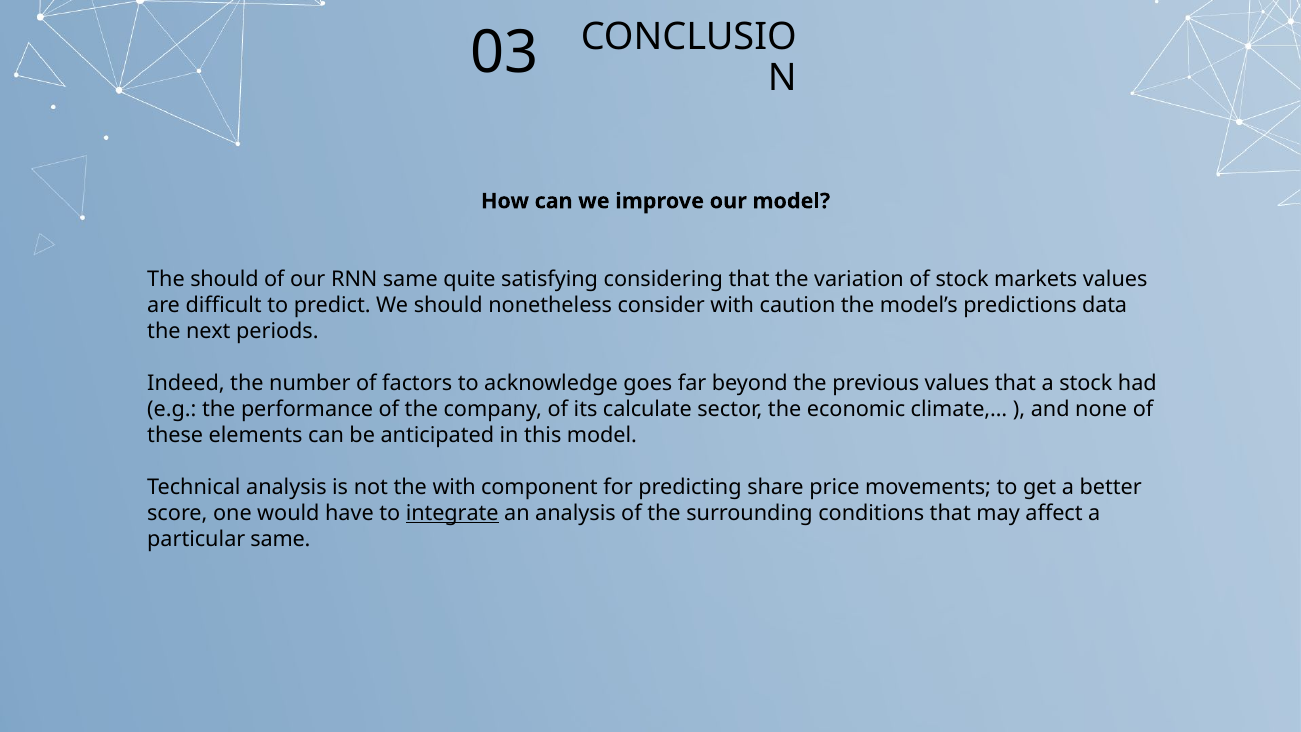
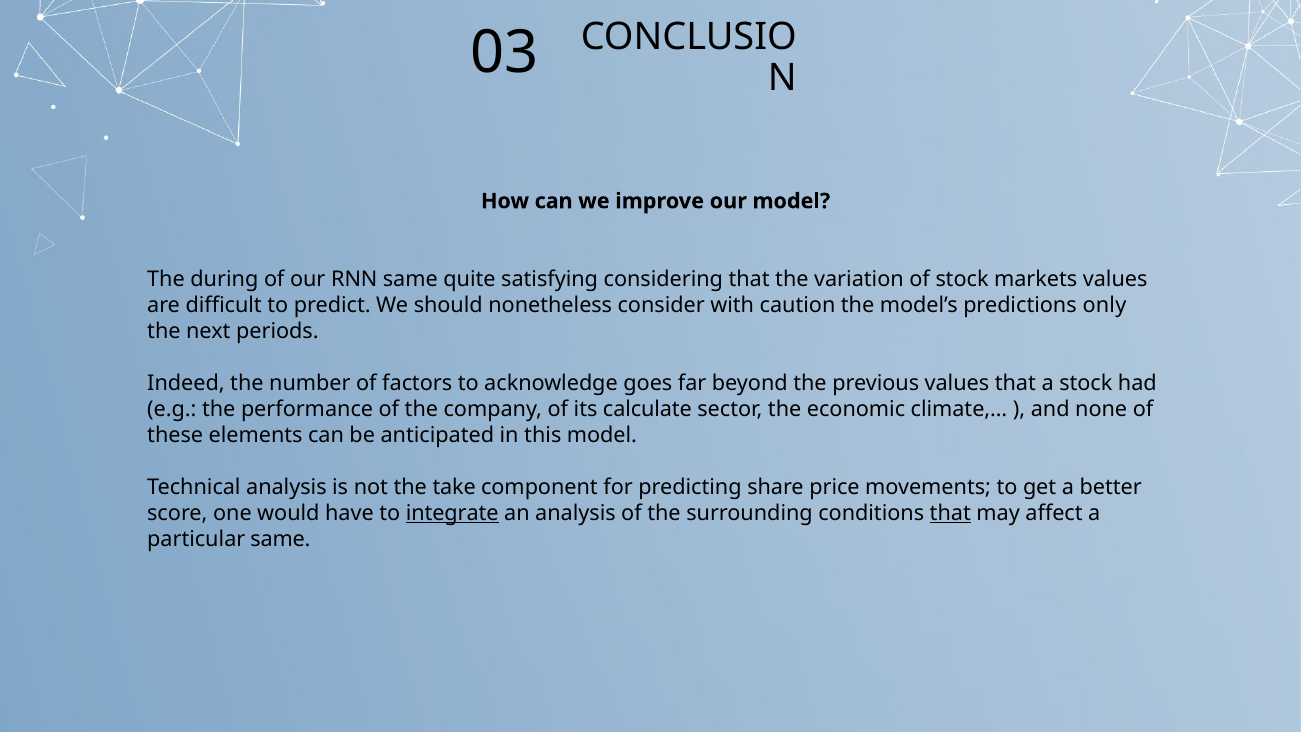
The should: should -> during
data: data -> only
the with: with -> take
that at (950, 513) underline: none -> present
